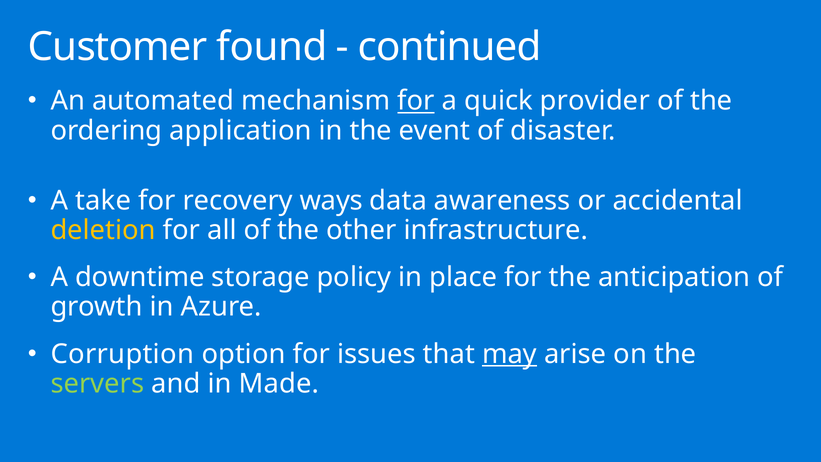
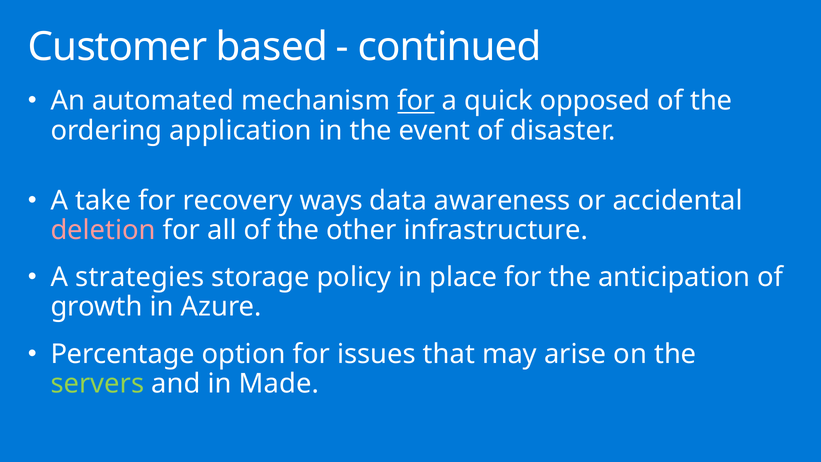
found: found -> based
provider: provider -> opposed
deletion colour: yellow -> pink
downtime: downtime -> strategies
Corruption: Corruption -> Percentage
may underline: present -> none
